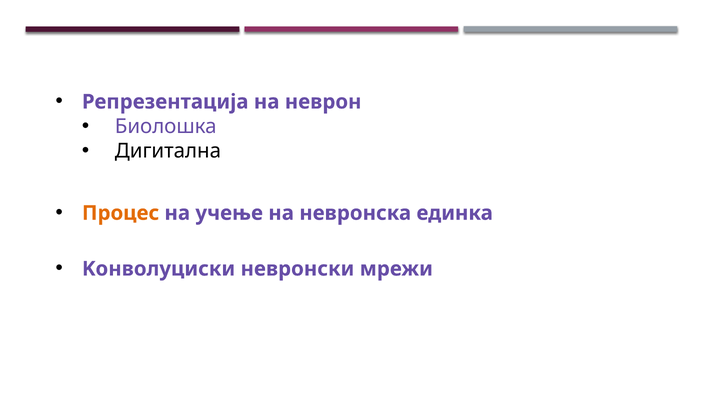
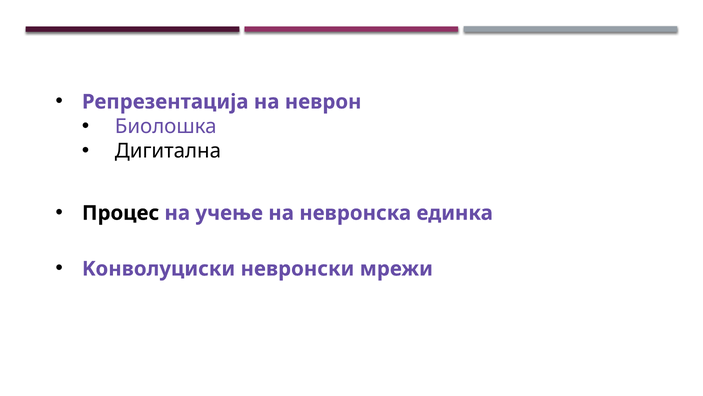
Процес colour: orange -> black
